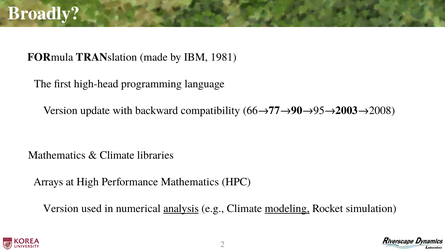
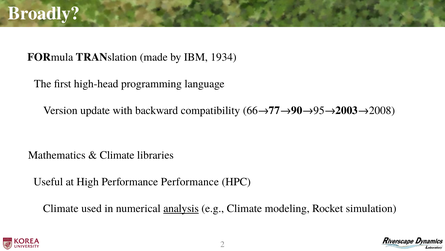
1981: 1981 -> 1934
Arrays: Arrays -> Useful
Performance Mathematics: Mathematics -> Performance
Version at (61, 208): Version -> Climate
modeling underline: present -> none
